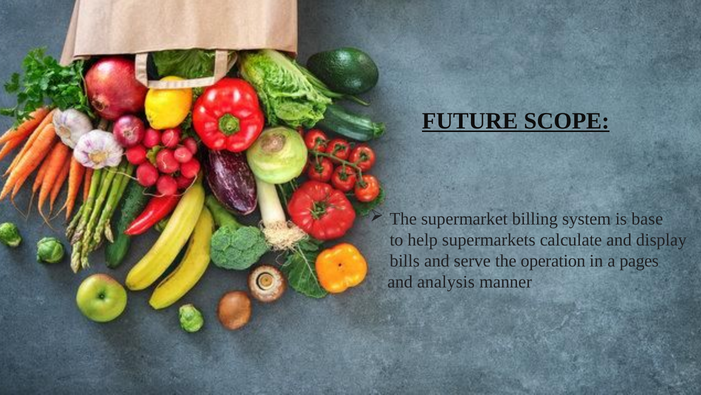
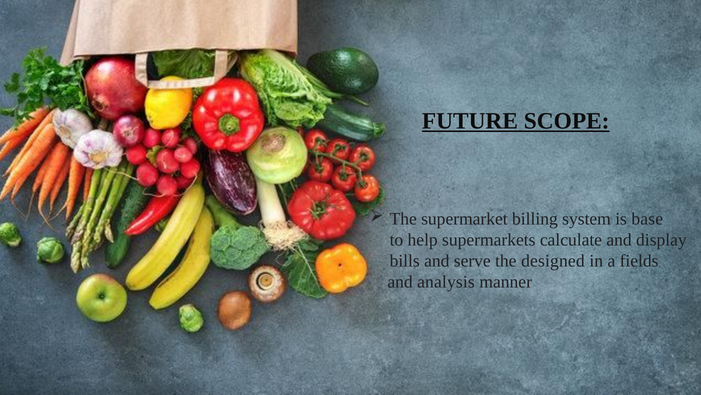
operation: operation -> designed
pages: pages -> fields
